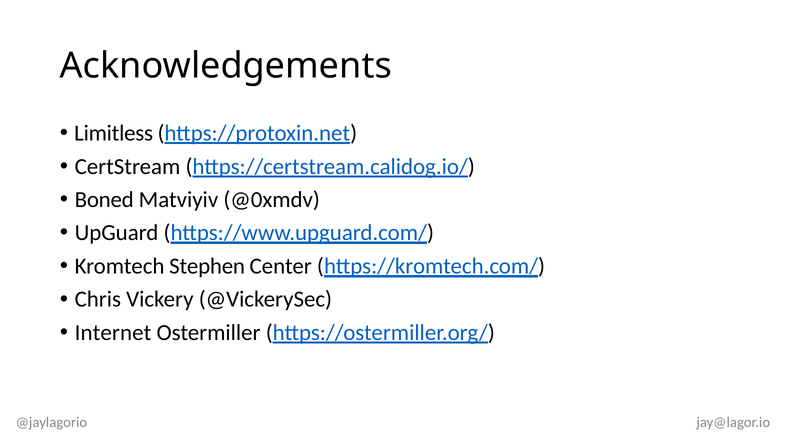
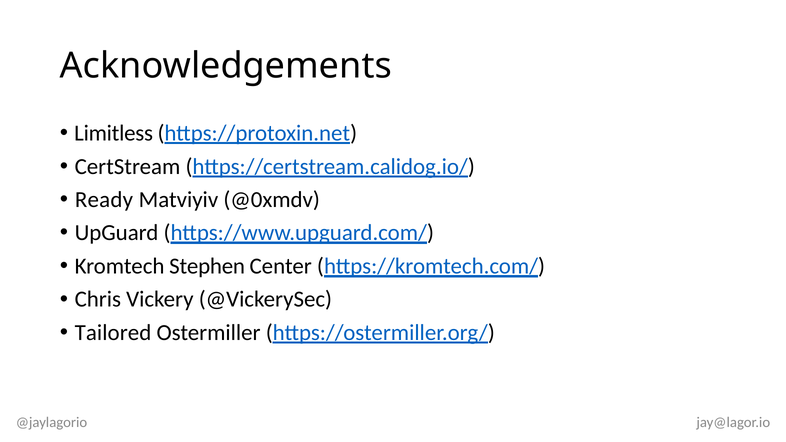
Boned: Boned -> Ready
Internet: Internet -> Tailored
